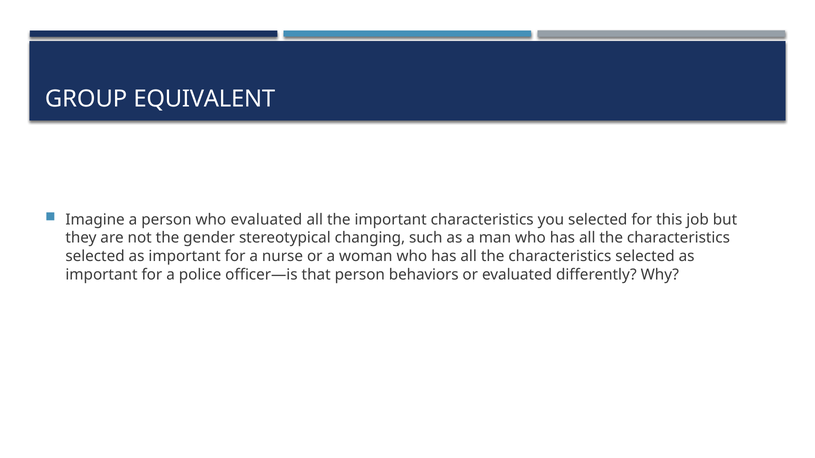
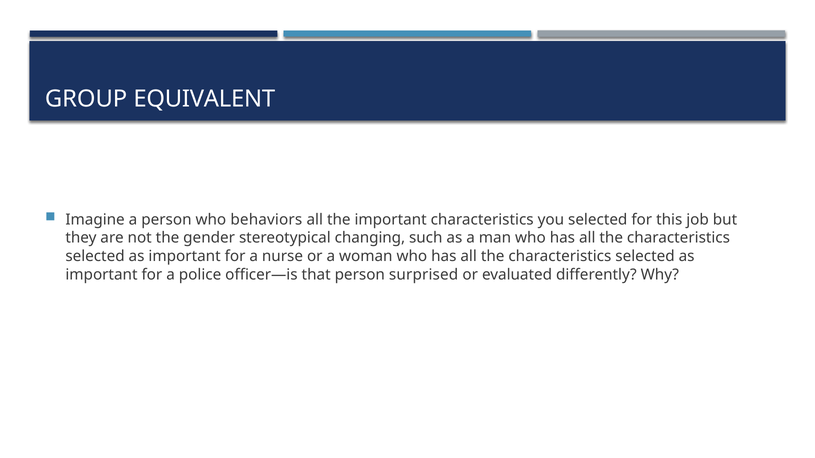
who evaluated: evaluated -> behaviors
behaviors: behaviors -> surprised
